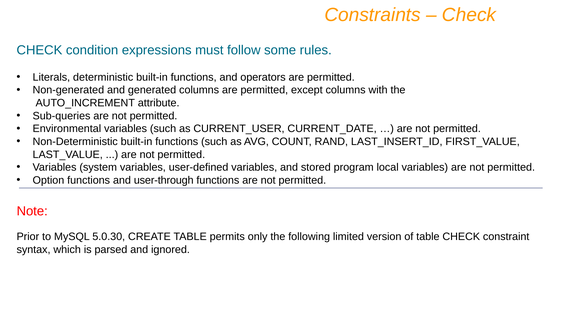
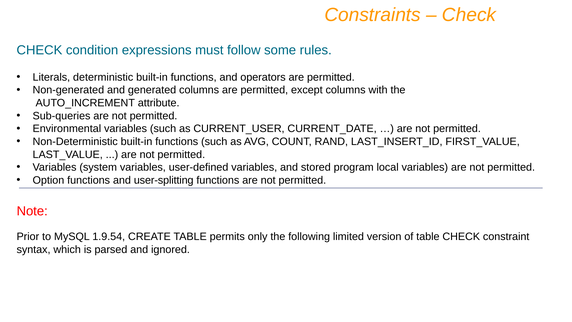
user-through: user-through -> user-splitting
5.0.30: 5.0.30 -> 1.9.54
